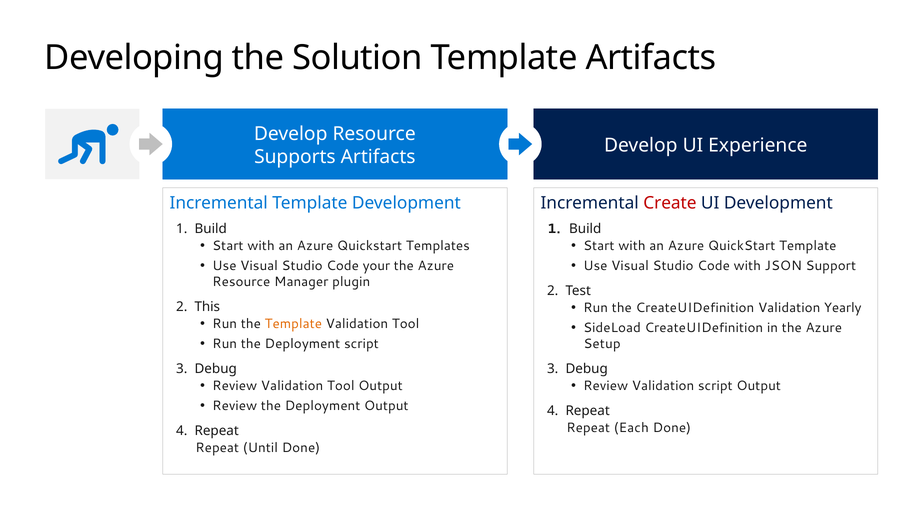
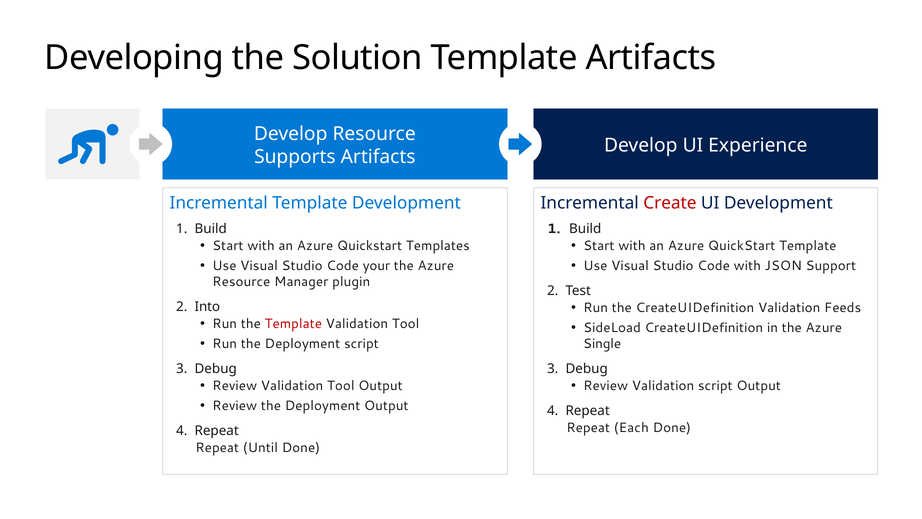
Yearly: Yearly -> Feeds
This: This -> Into
Template at (293, 324) colour: orange -> red
Setup: Setup -> Single
